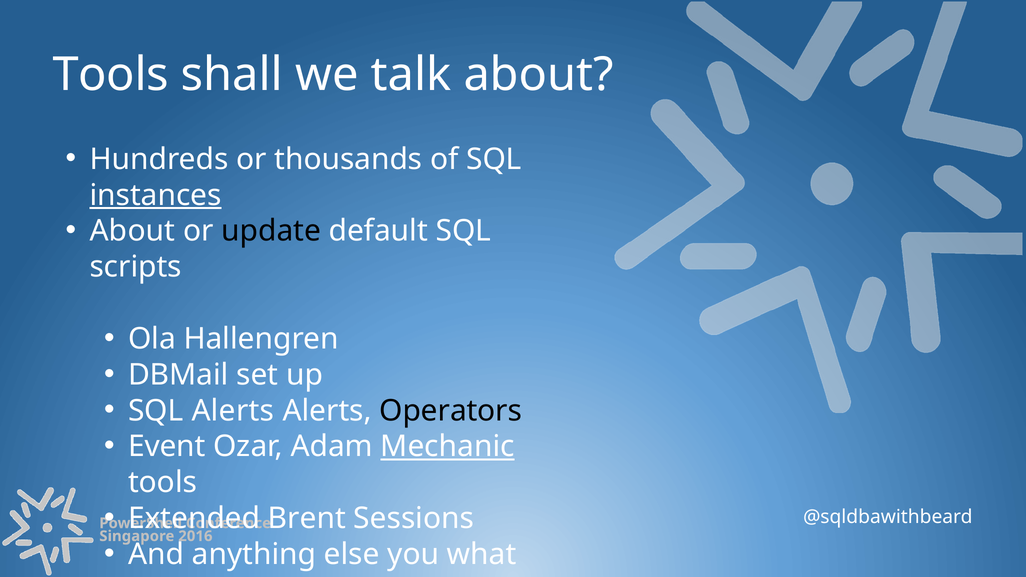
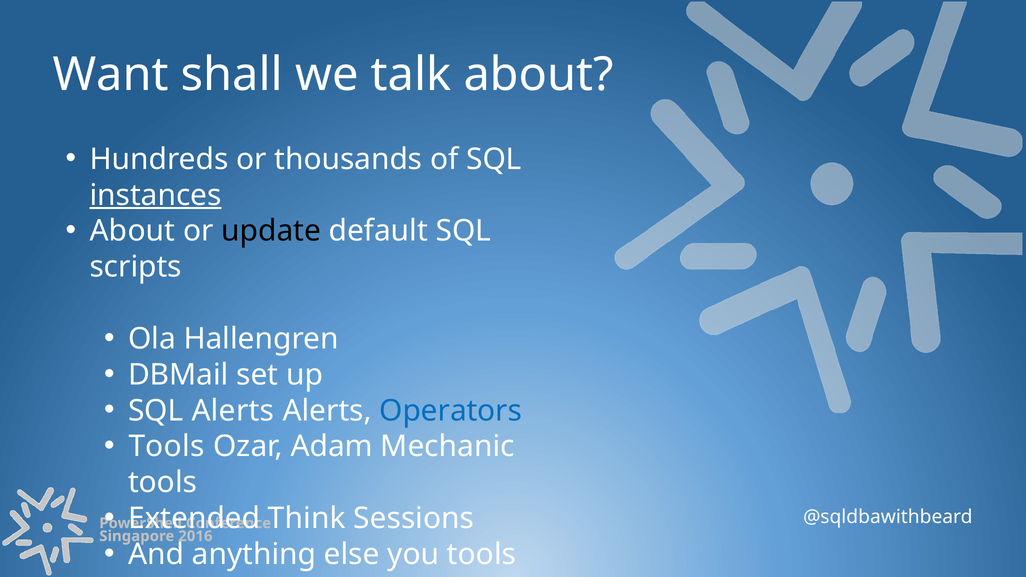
Tools at (111, 75): Tools -> Want
Operators colour: black -> blue
Event at (167, 447): Event -> Tools
Mechanic underline: present -> none
Brent: Brent -> Think
you what: what -> tools
